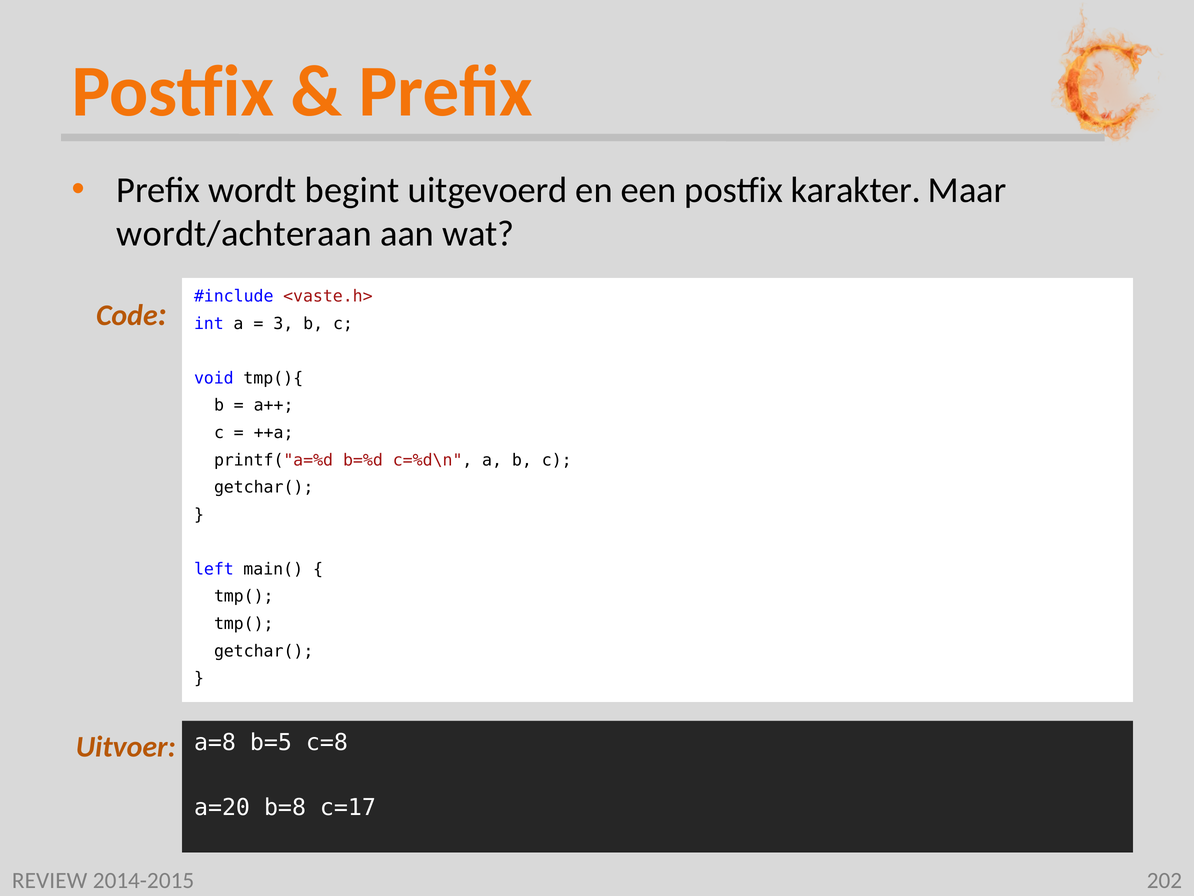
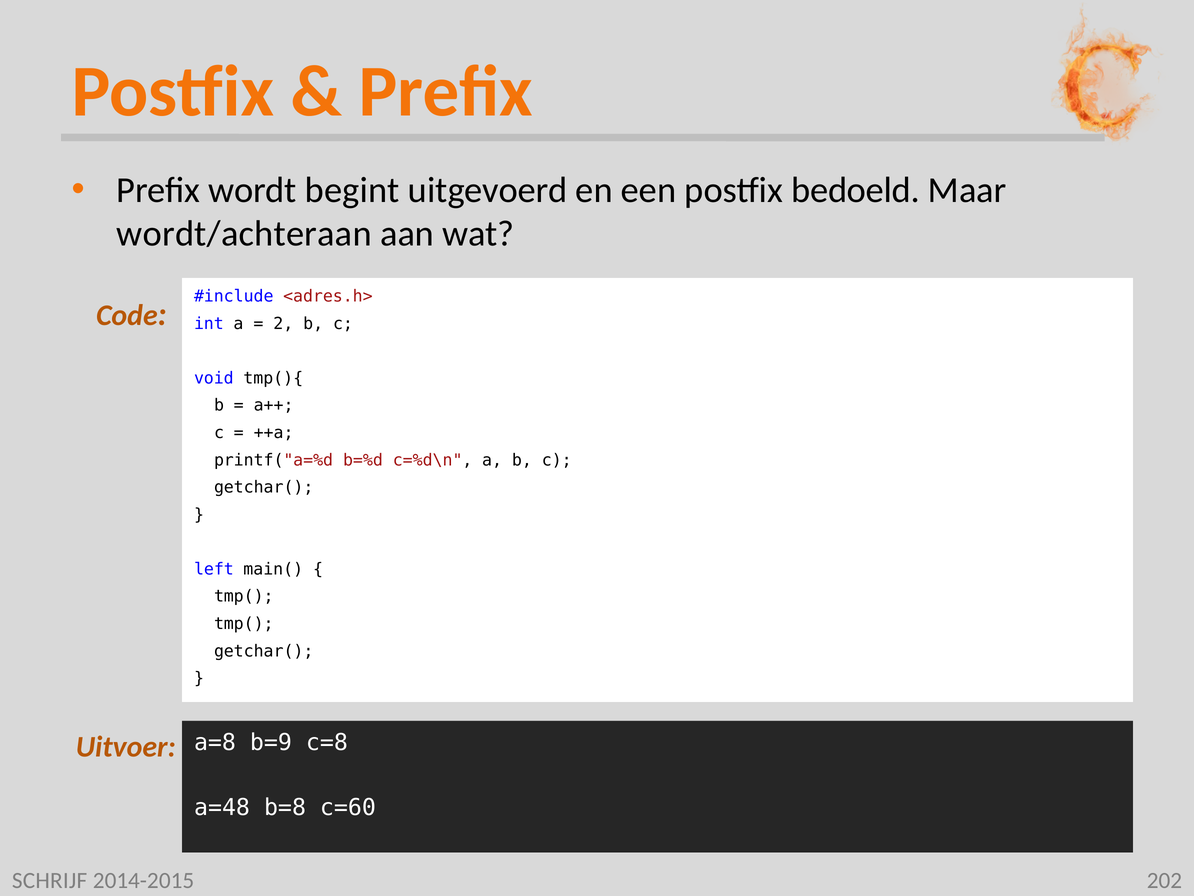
karakter: karakter -> bedoeld
<vaste.h>: <vaste.h> -> <adres.h>
3: 3 -> 2
b=5: b=5 -> b=9
a=20: a=20 -> a=48
c=17: c=17 -> c=60
REVIEW: REVIEW -> SCHRIJF
